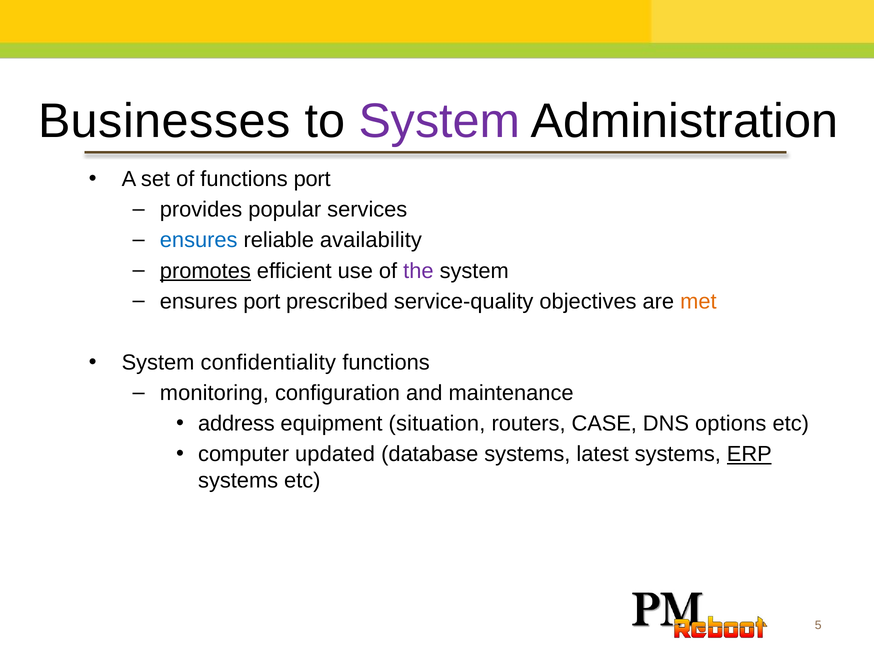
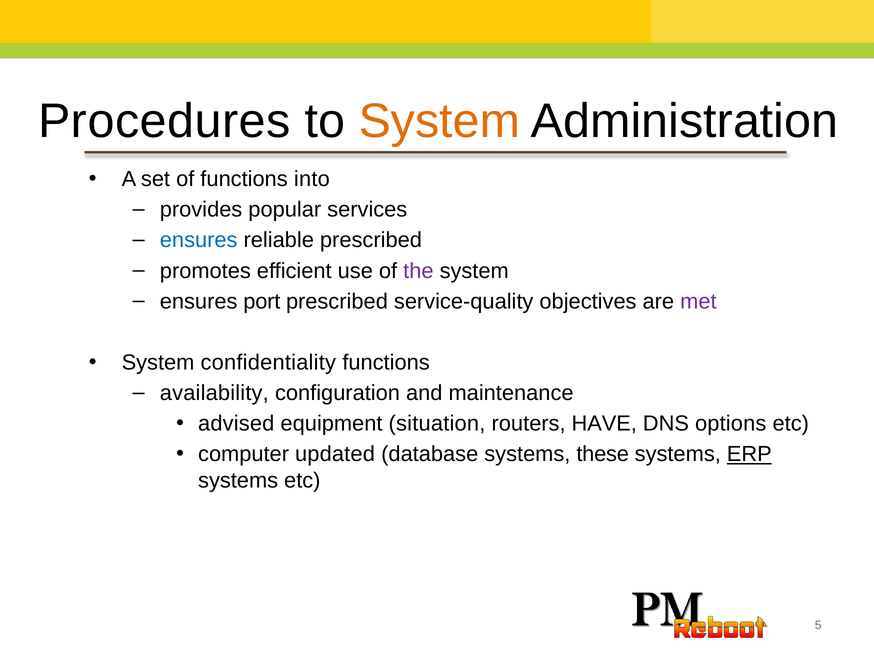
Businesses: Businesses -> Procedures
System at (439, 122) colour: purple -> orange
functions port: port -> into
reliable availability: availability -> prescribed
promotes underline: present -> none
met colour: orange -> purple
monitoring: monitoring -> availability
address: address -> advised
CASE: CASE -> HAVE
latest: latest -> these
